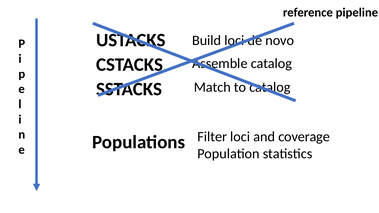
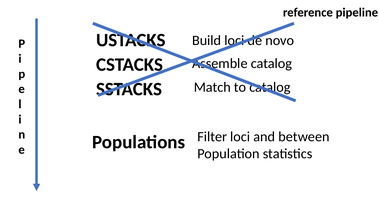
coverage: coverage -> between
